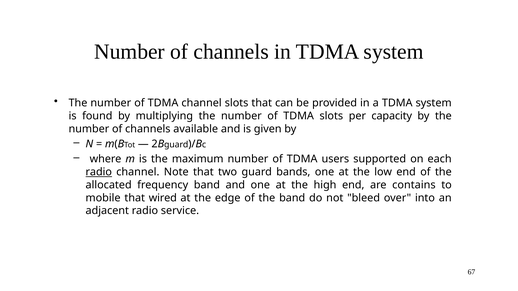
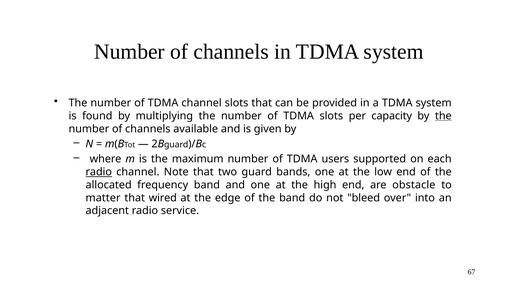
the at (443, 116) underline: none -> present
contains: contains -> obstacle
mobile: mobile -> matter
